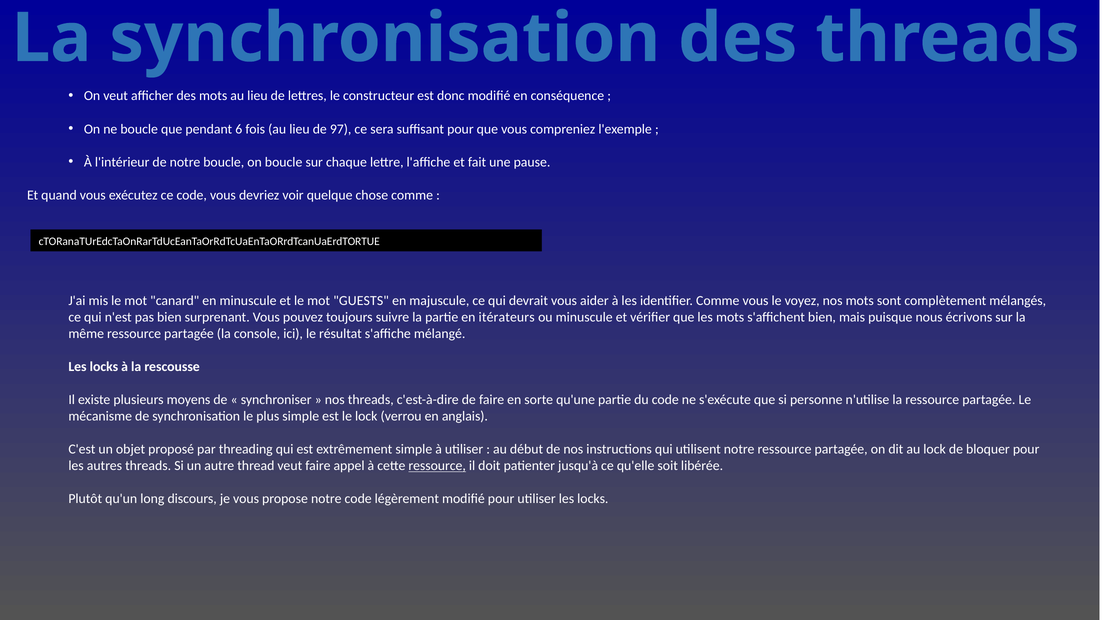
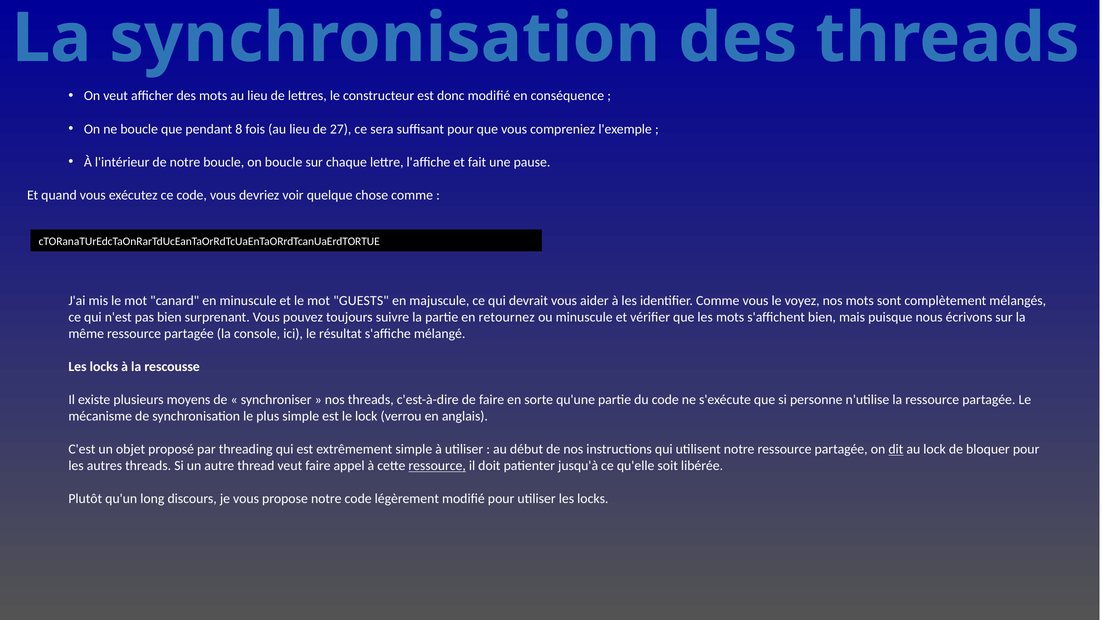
6: 6 -> 8
97: 97 -> 27
itérateurs: itérateurs -> retournez
dit underline: none -> present
